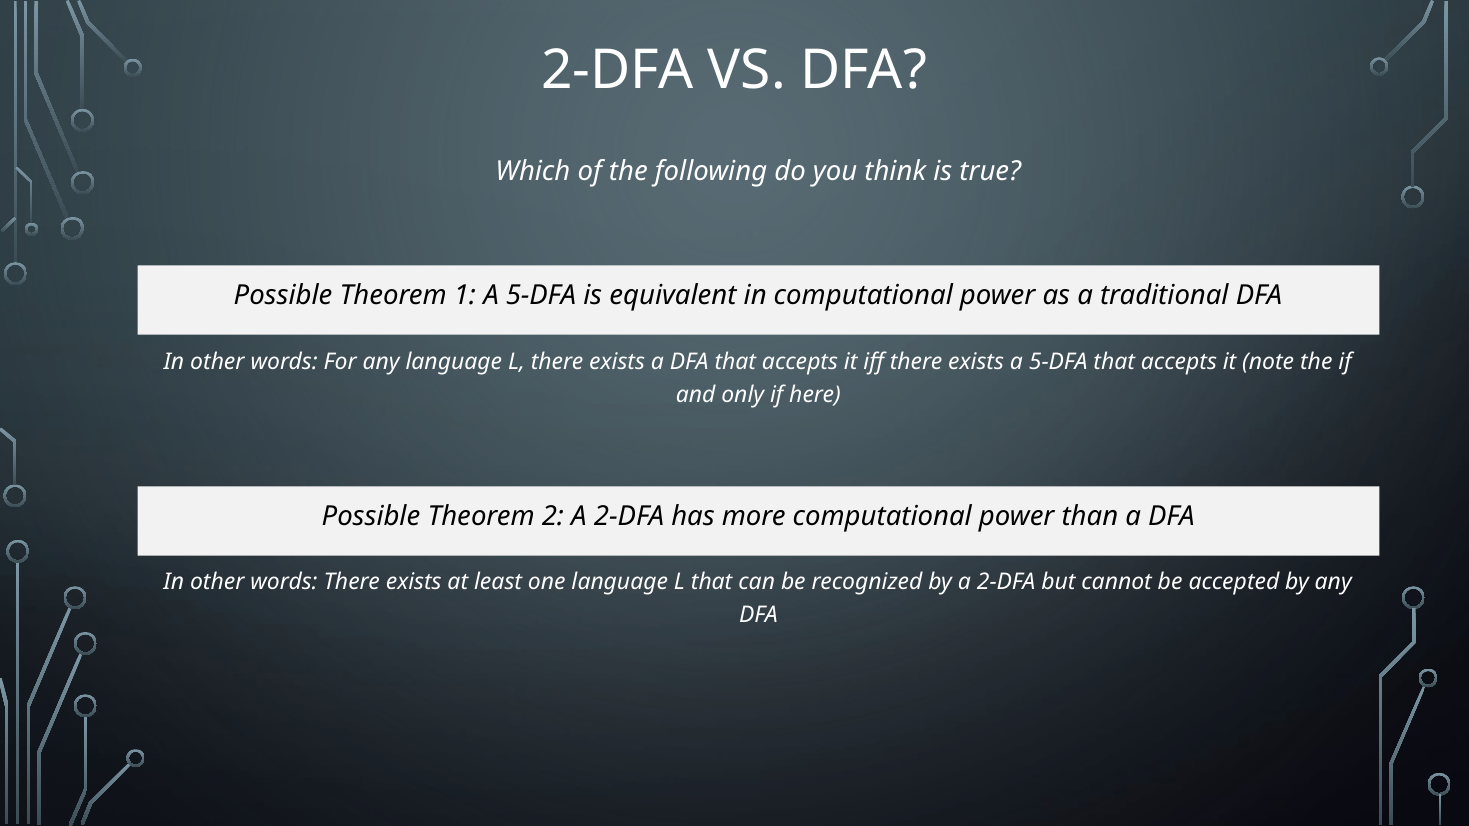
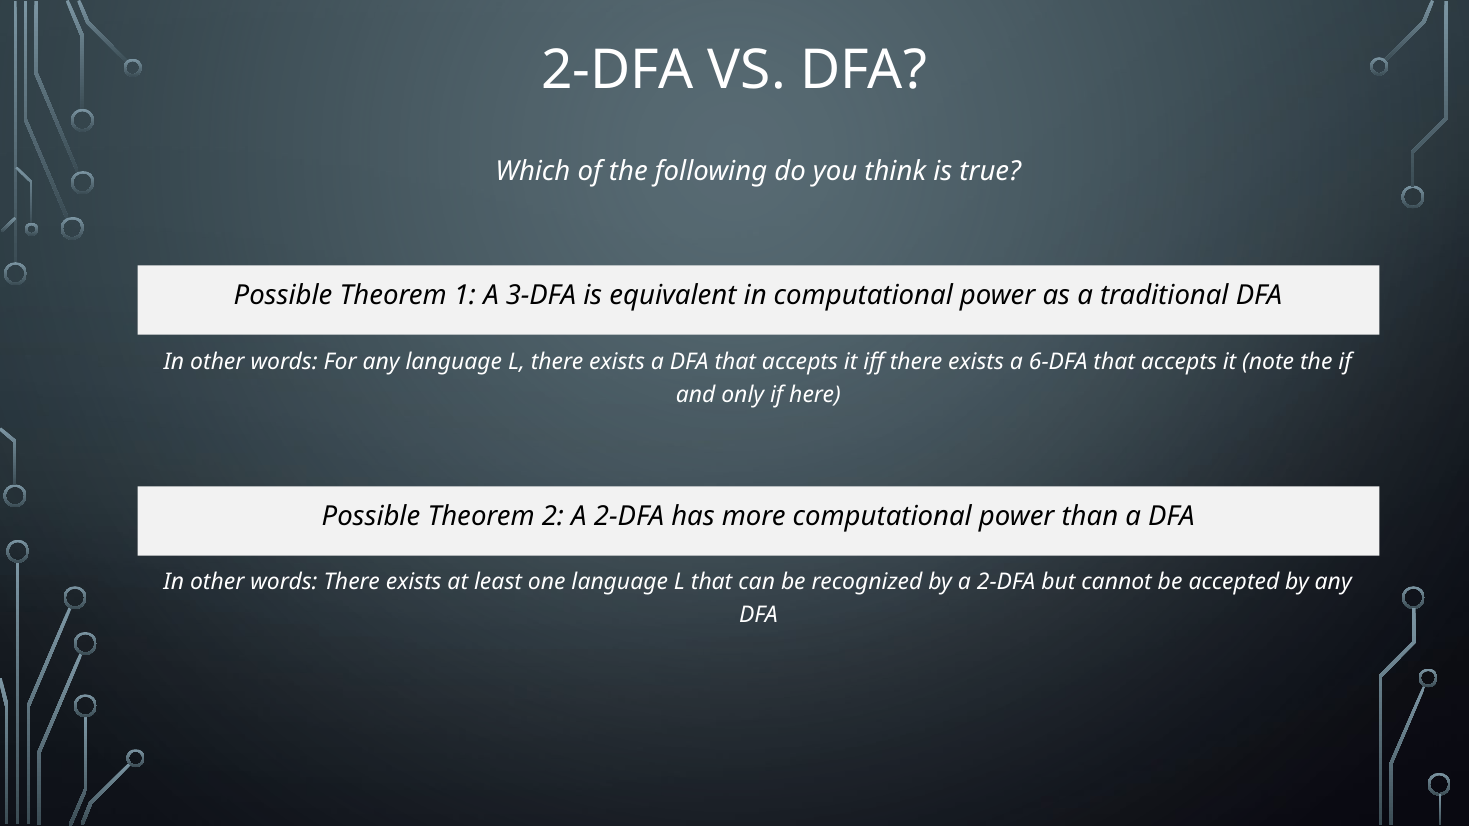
1 A 5-DFA: 5-DFA -> 3-DFA
exists a 5-DFA: 5-DFA -> 6-DFA
